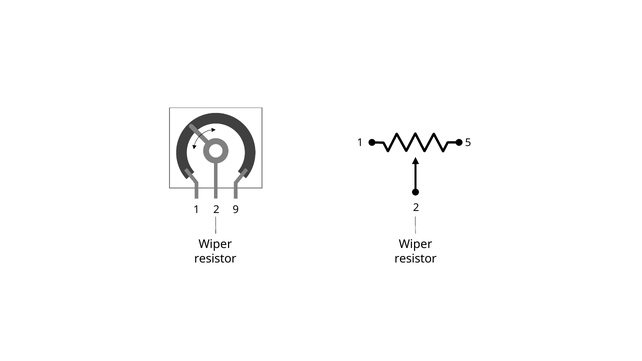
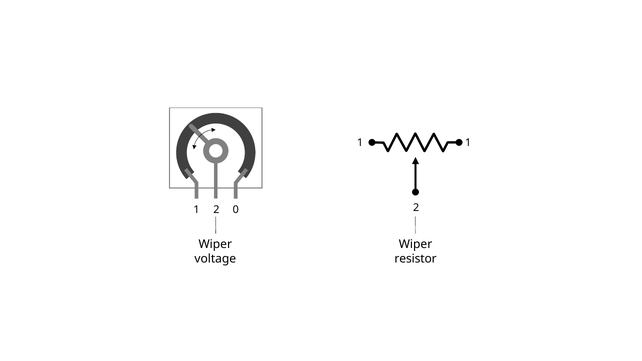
1 5: 5 -> 1
9: 9 -> 0
resistor at (215, 259): resistor -> voltage
